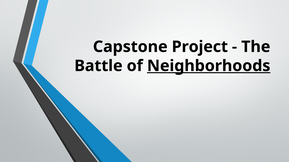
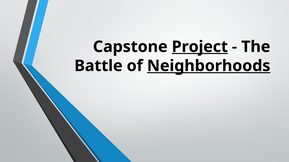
Project underline: none -> present
